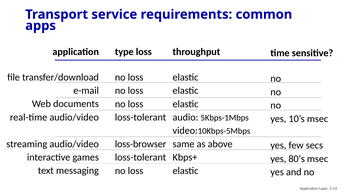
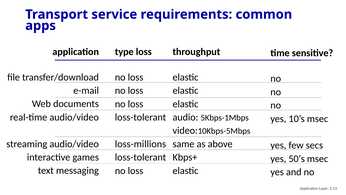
loss-browser: loss-browser -> loss-millions
80’s: 80’s -> 50’s
